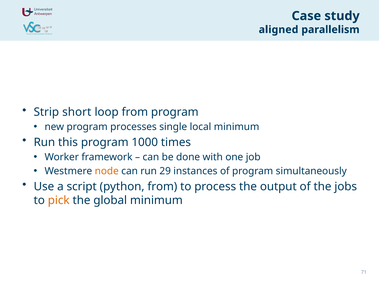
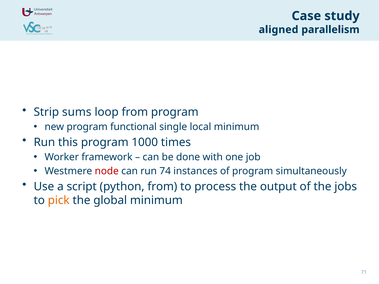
short: short -> sums
processes: processes -> functional
node colour: orange -> red
29: 29 -> 74
